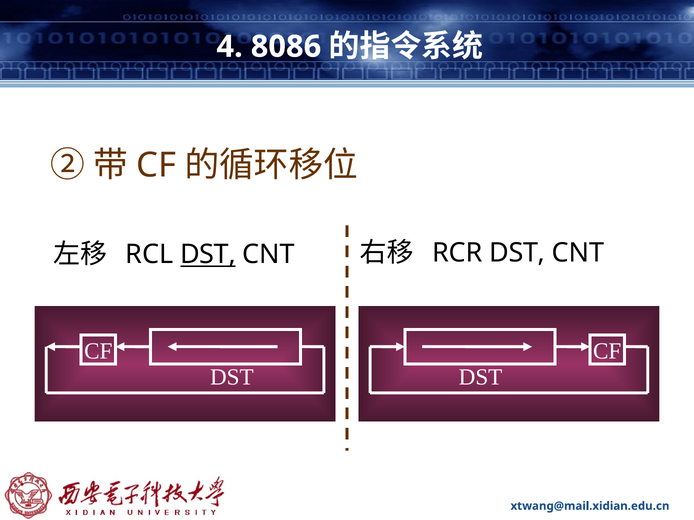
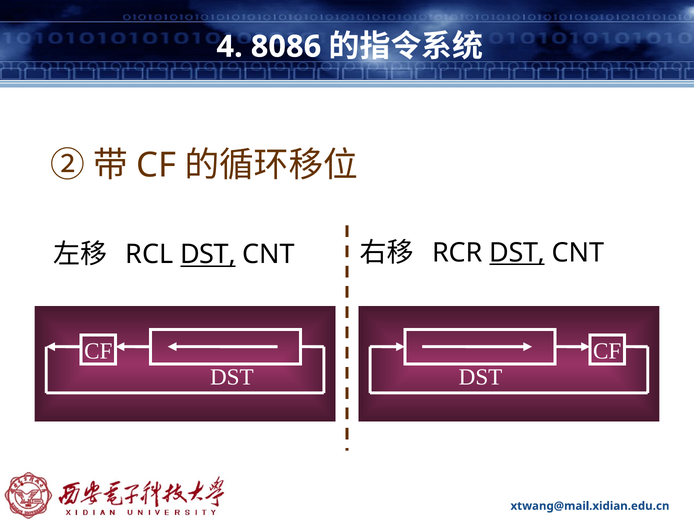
DST at (517, 253) underline: none -> present
